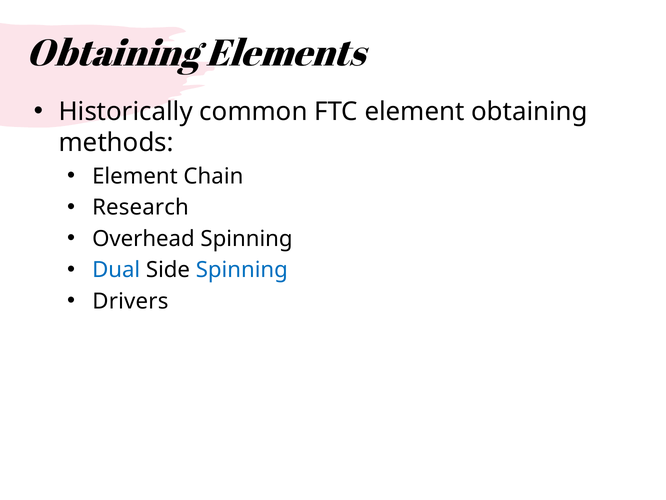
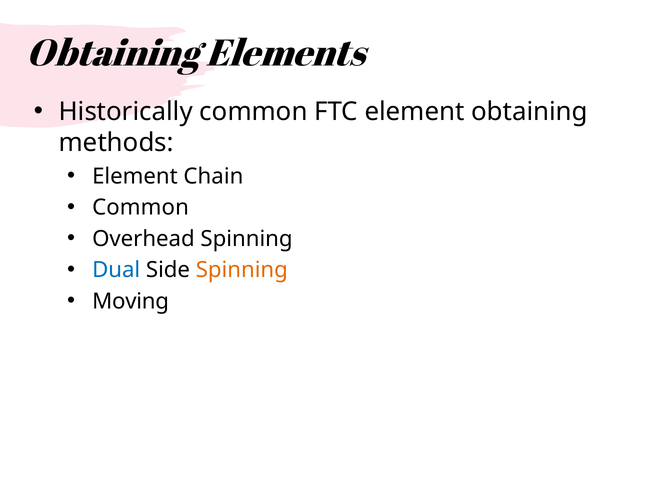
Research at (140, 207): Research -> Common
Spinning at (242, 270) colour: blue -> orange
Drivers: Drivers -> Moving
